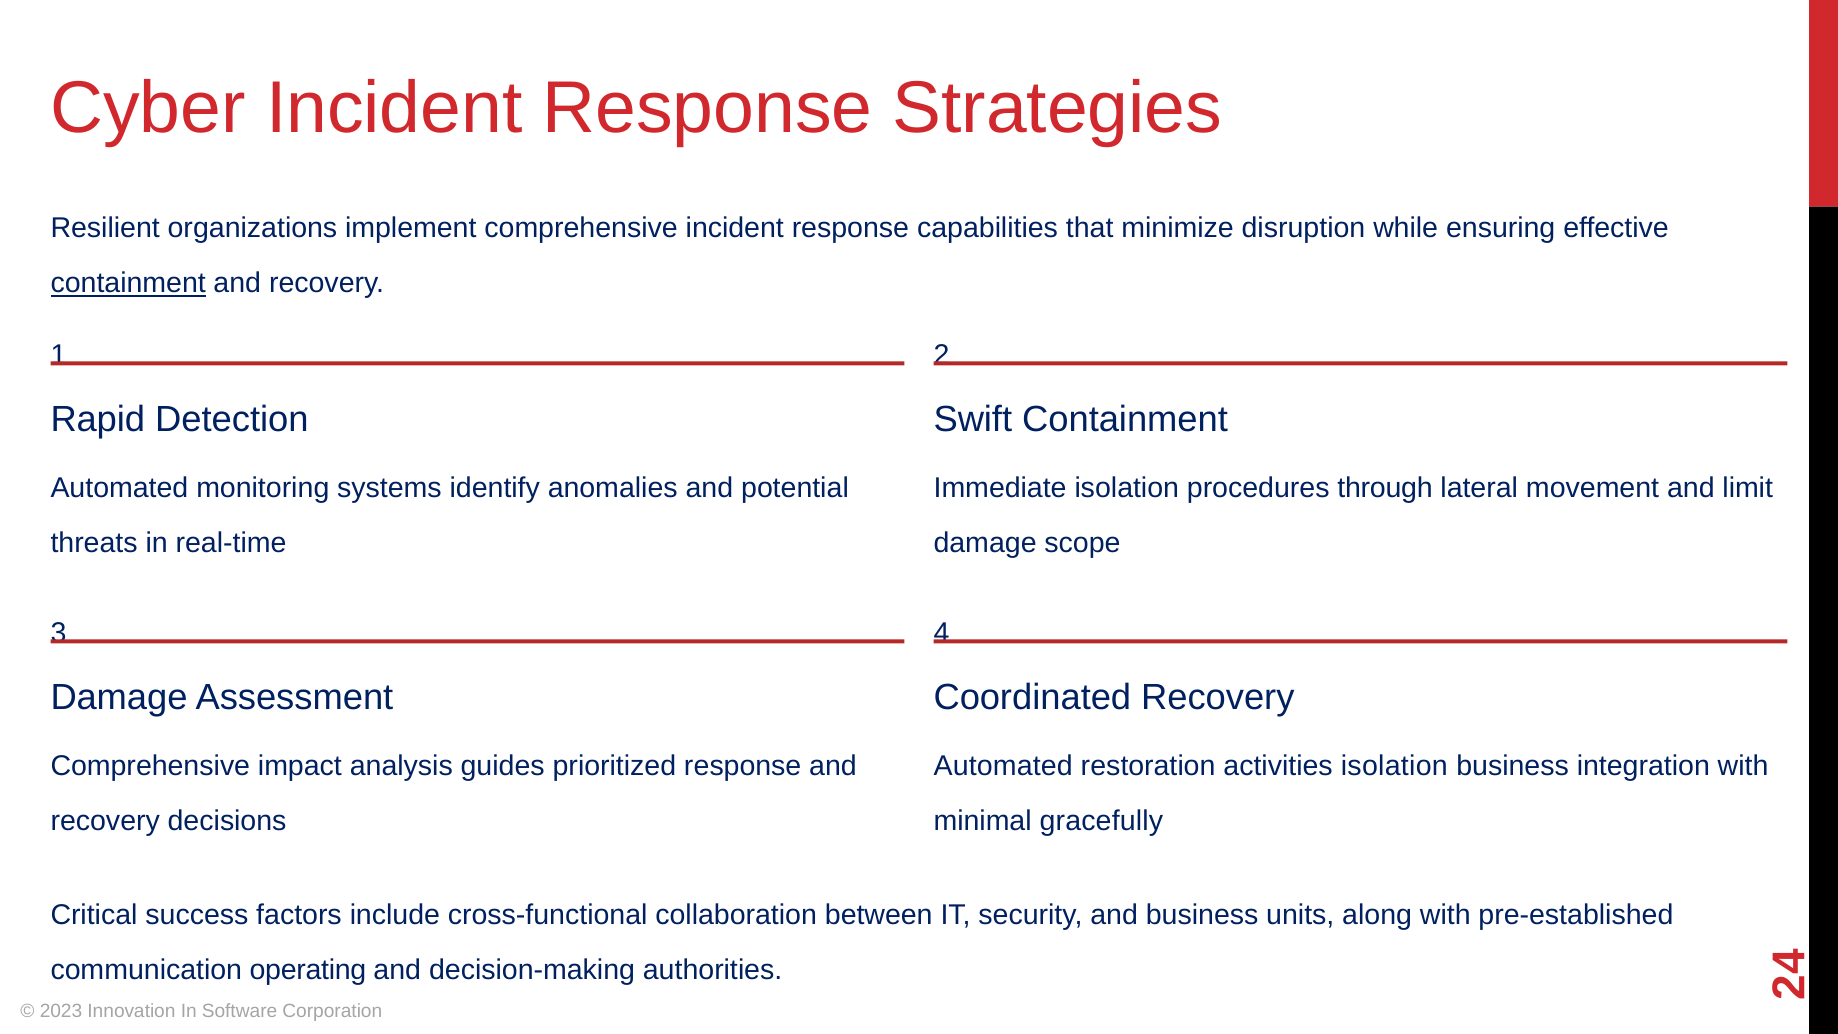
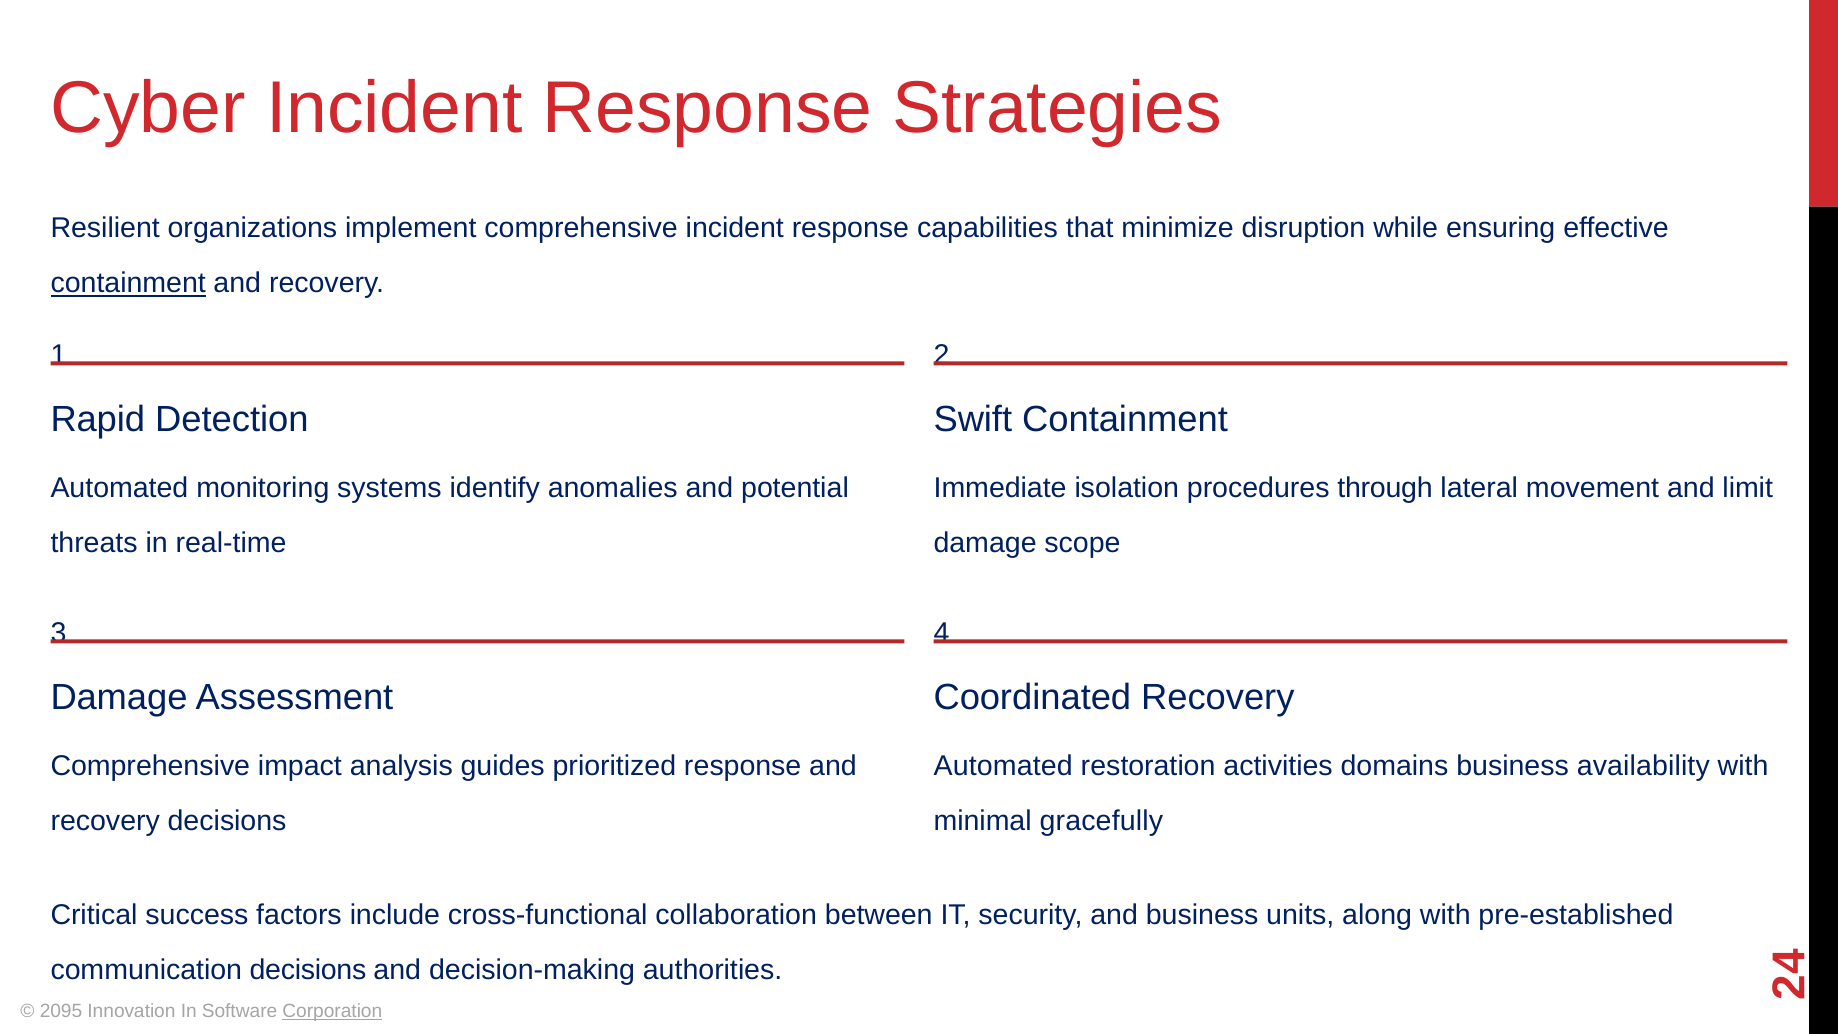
activities isolation: isolation -> domains
integration: integration -> availability
communication operating: operating -> decisions
2023: 2023 -> 2095
Corporation underline: none -> present
